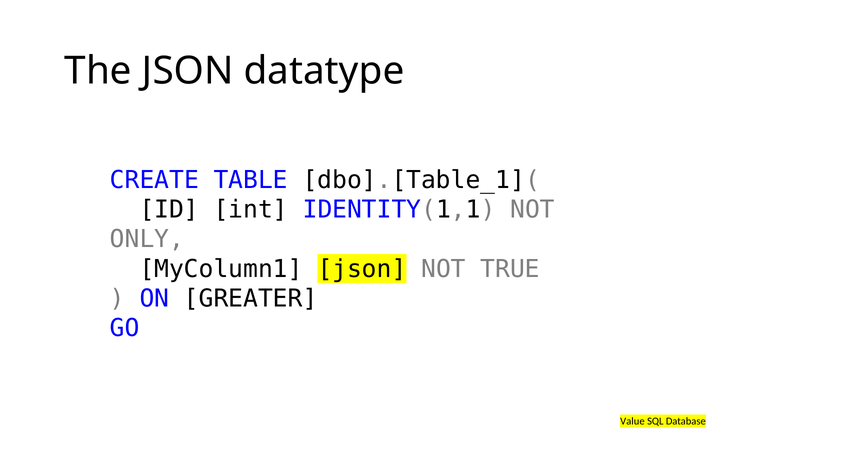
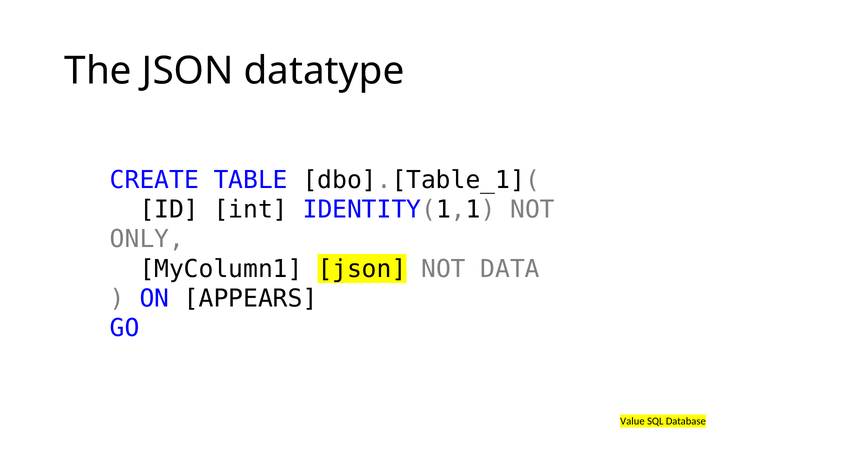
TRUE: TRUE -> DATA
GREATER: GREATER -> APPEARS
